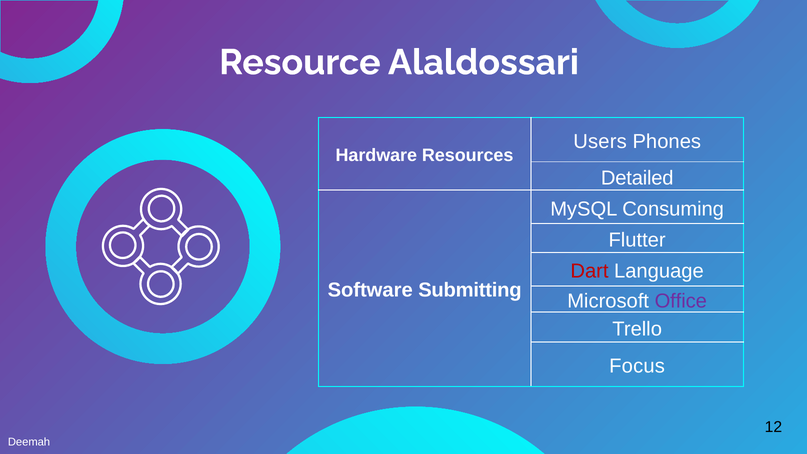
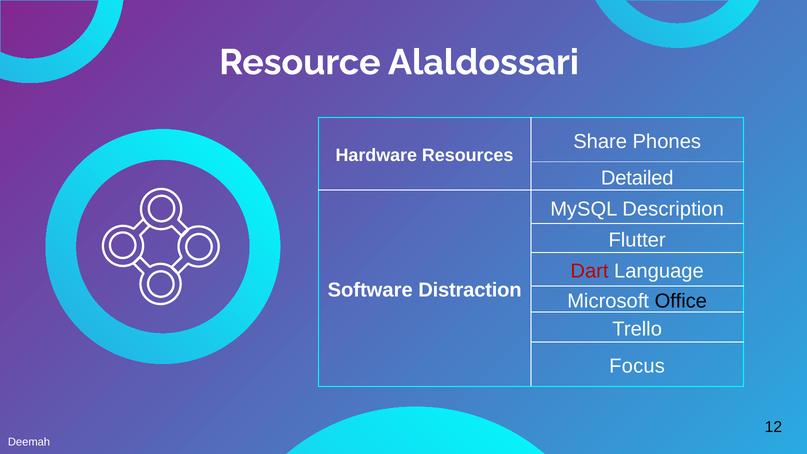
Users: Users -> Share
Consuming: Consuming -> Description
Submitting: Submitting -> Distraction
Office colour: purple -> black
